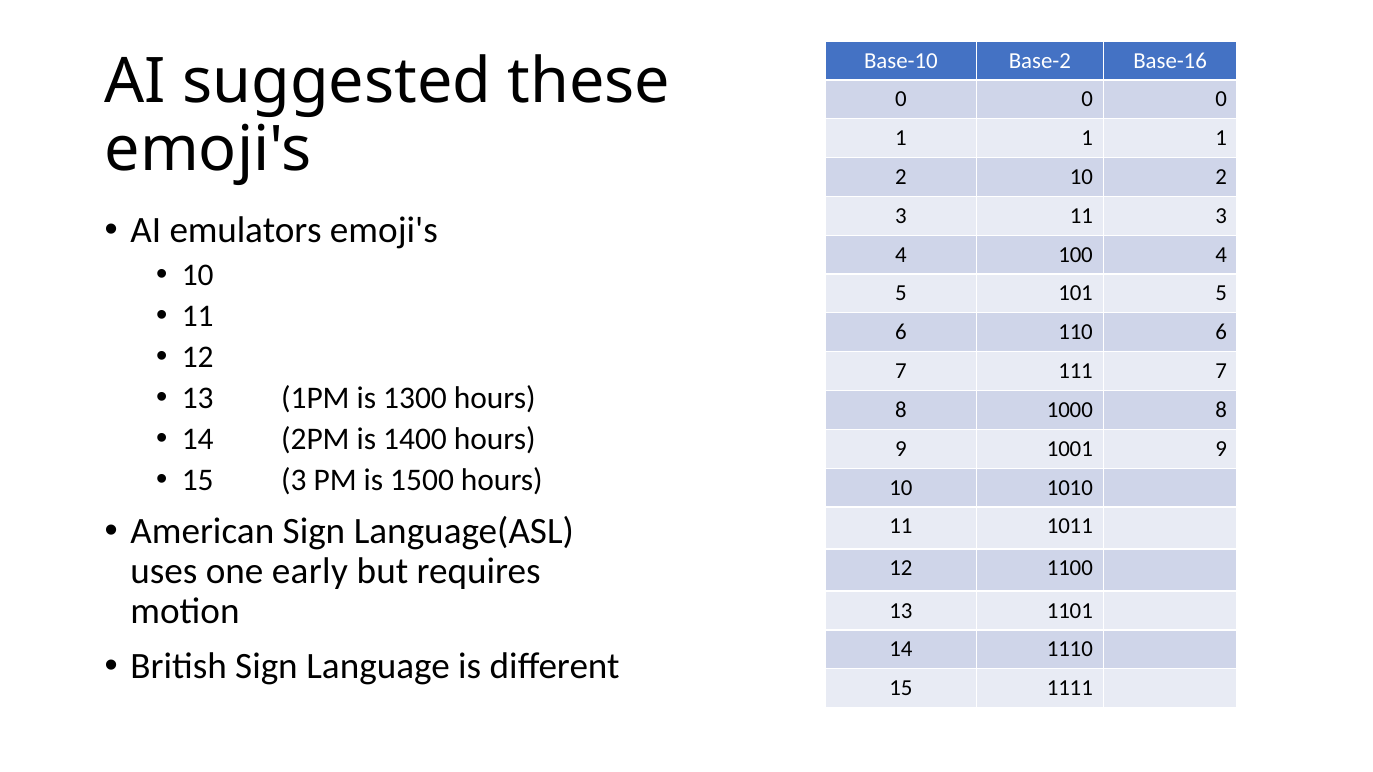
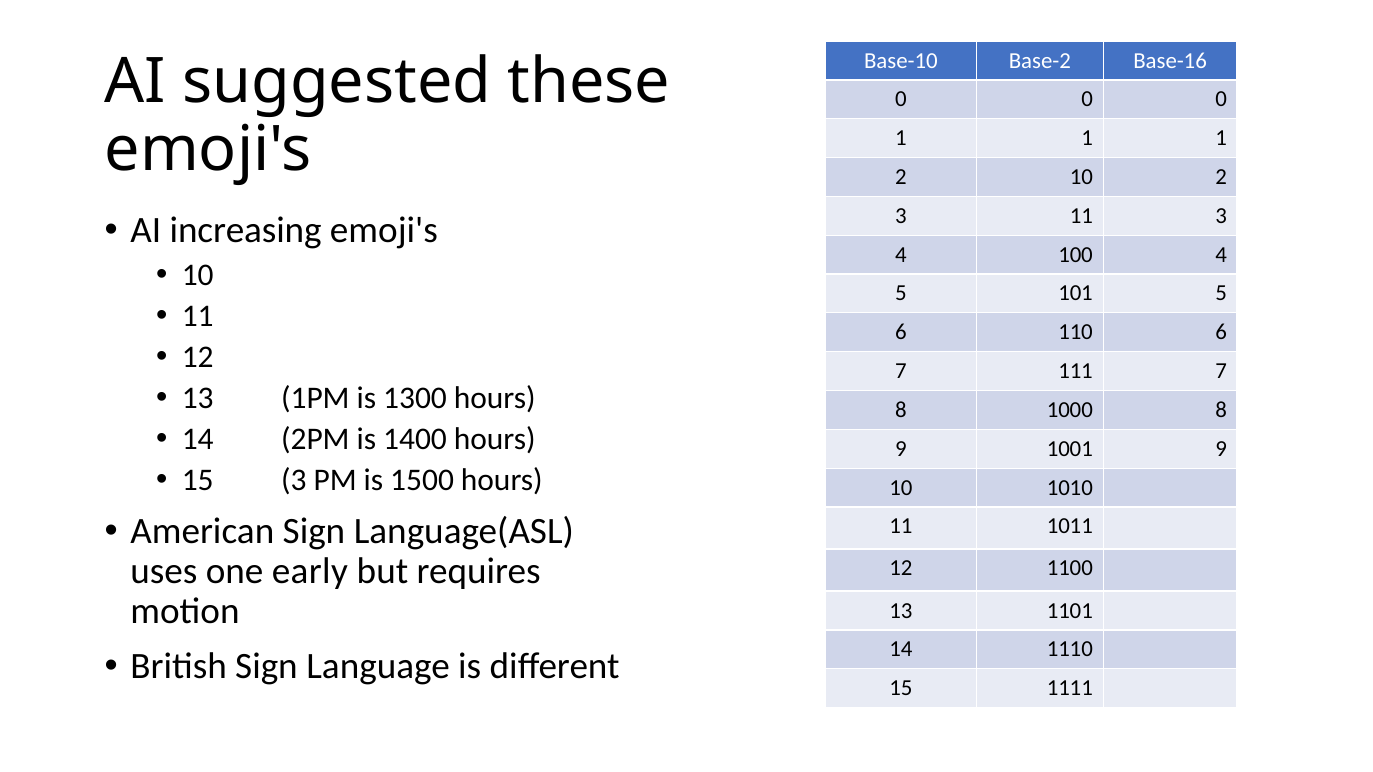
emulators: emulators -> increasing
